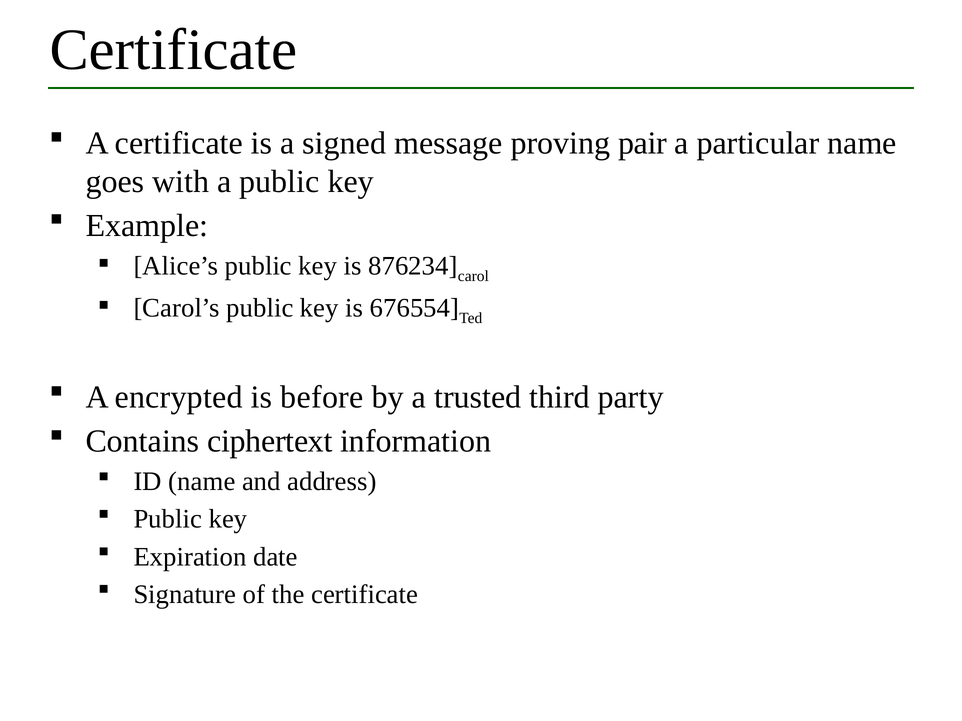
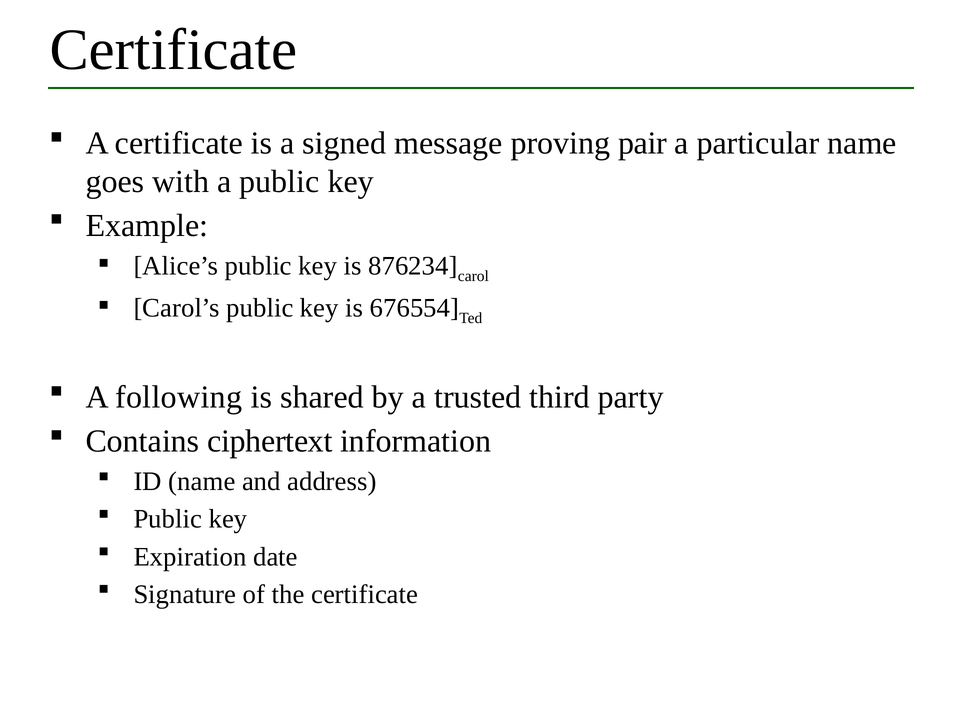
encrypted: encrypted -> following
before: before -> shared
